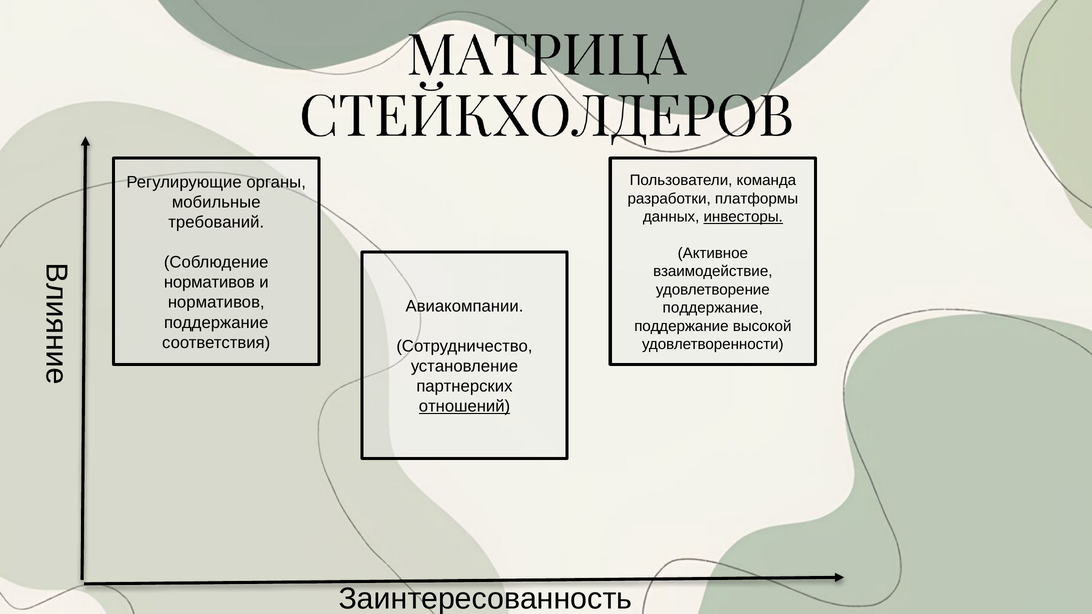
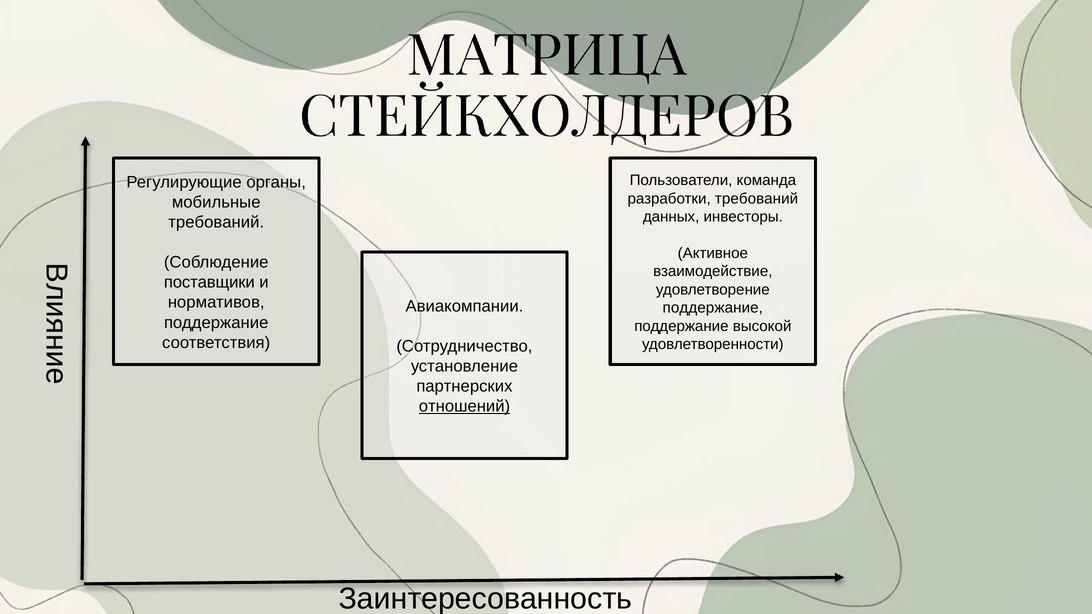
разработки платформы: платформы -> требований
инвесторы underline: present -> none
нормативов at (209, 283): нормативов -> поставщики
